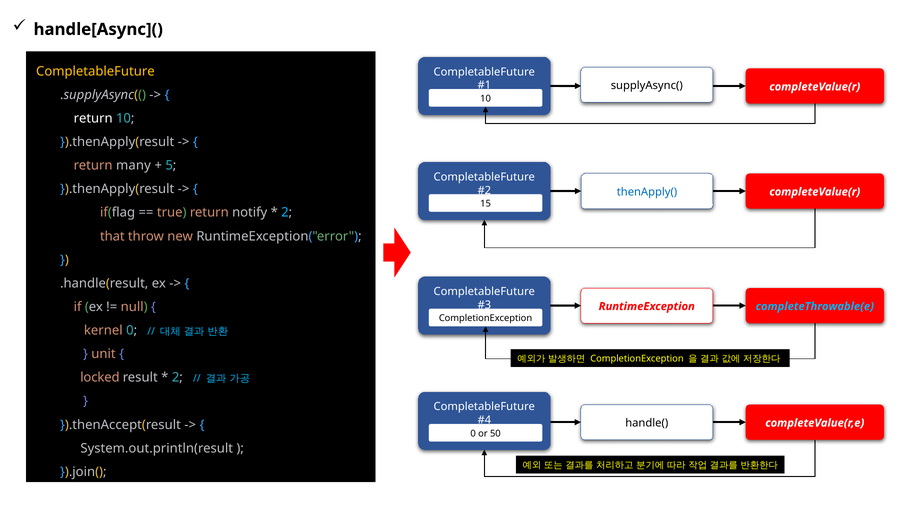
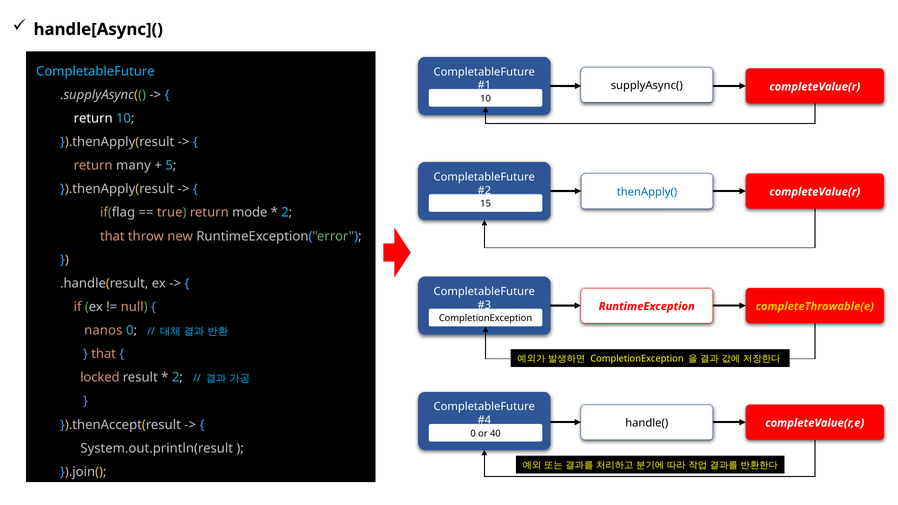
CompletableFuture at (95, 71) colour: yellow -> light blue
notify: notify -> mode
completeThrowable(e colour: light blue -> yellow
kernel: kernel -> nanos
unit at (104, 354): unit -> that
50: 50 -> 40
